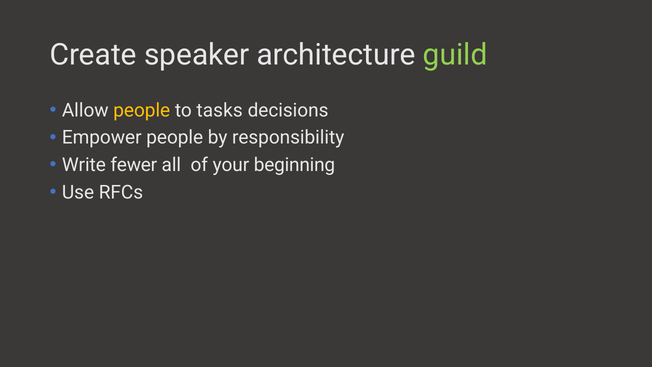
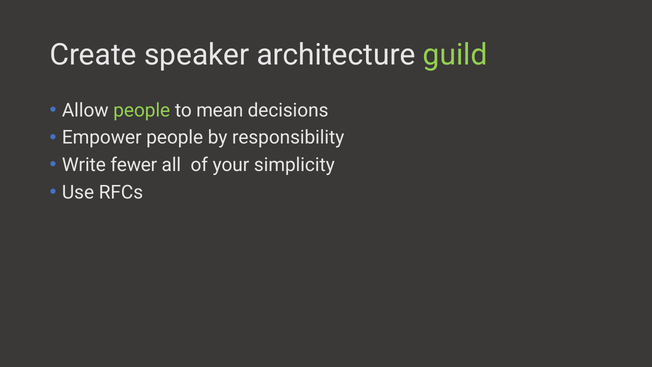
people at (142, 110) colour: yellow -> light green
tasks: tasks -> mean
beginning: beginning -> simplicity
